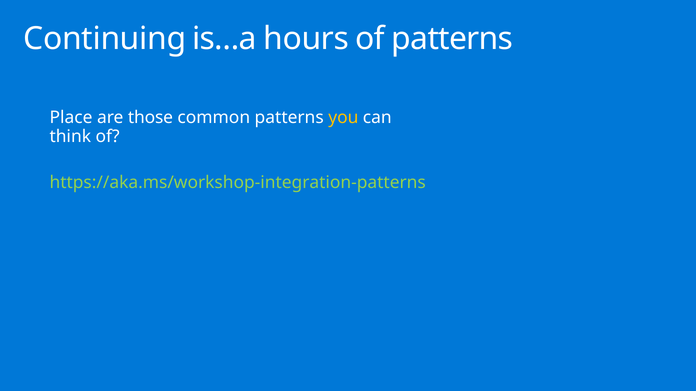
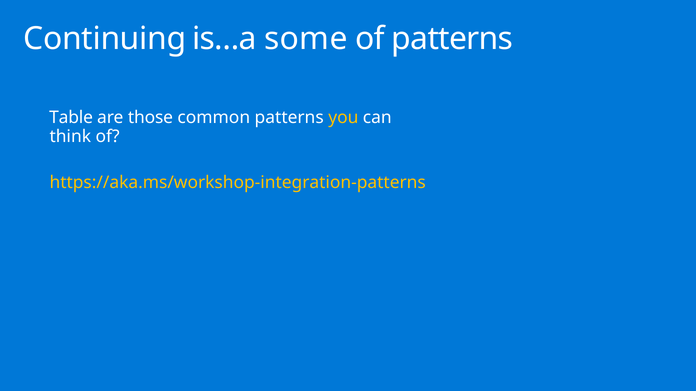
hours: hours -> some
Place: Place -> Table
https://aka.ms/workshop-integration-patterns colour: light green -> yellow
